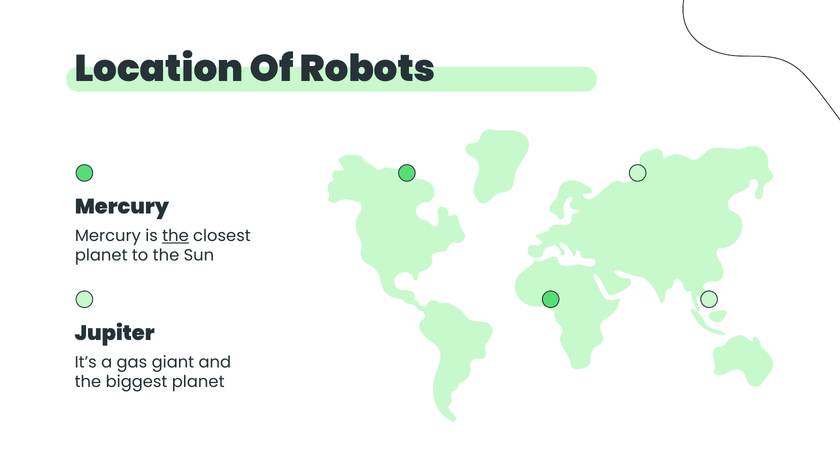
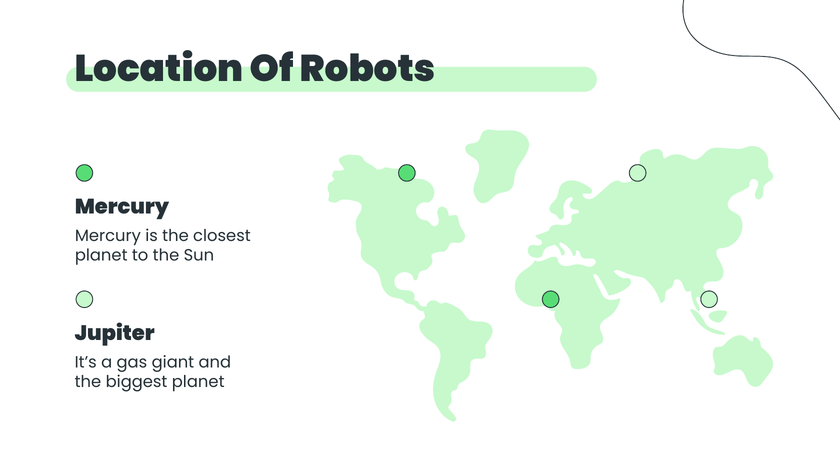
the at (175, 236) underline: present -> none
